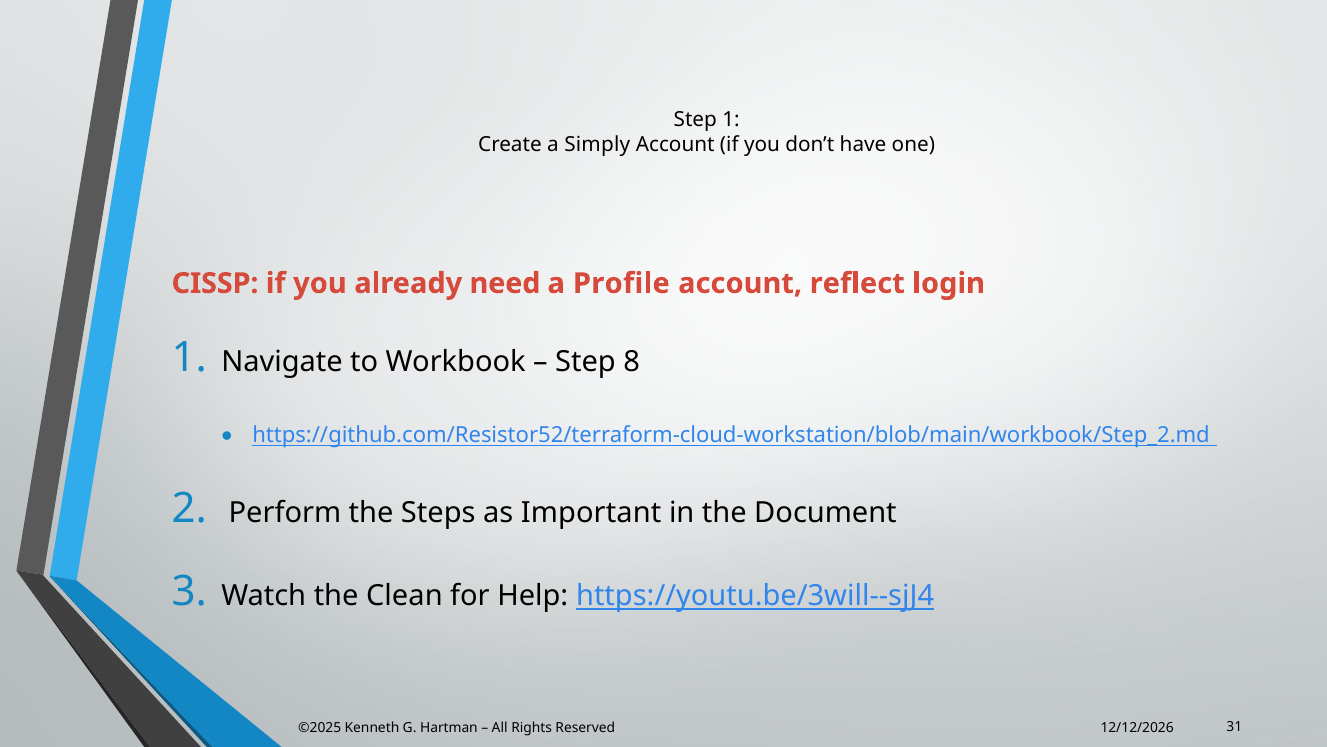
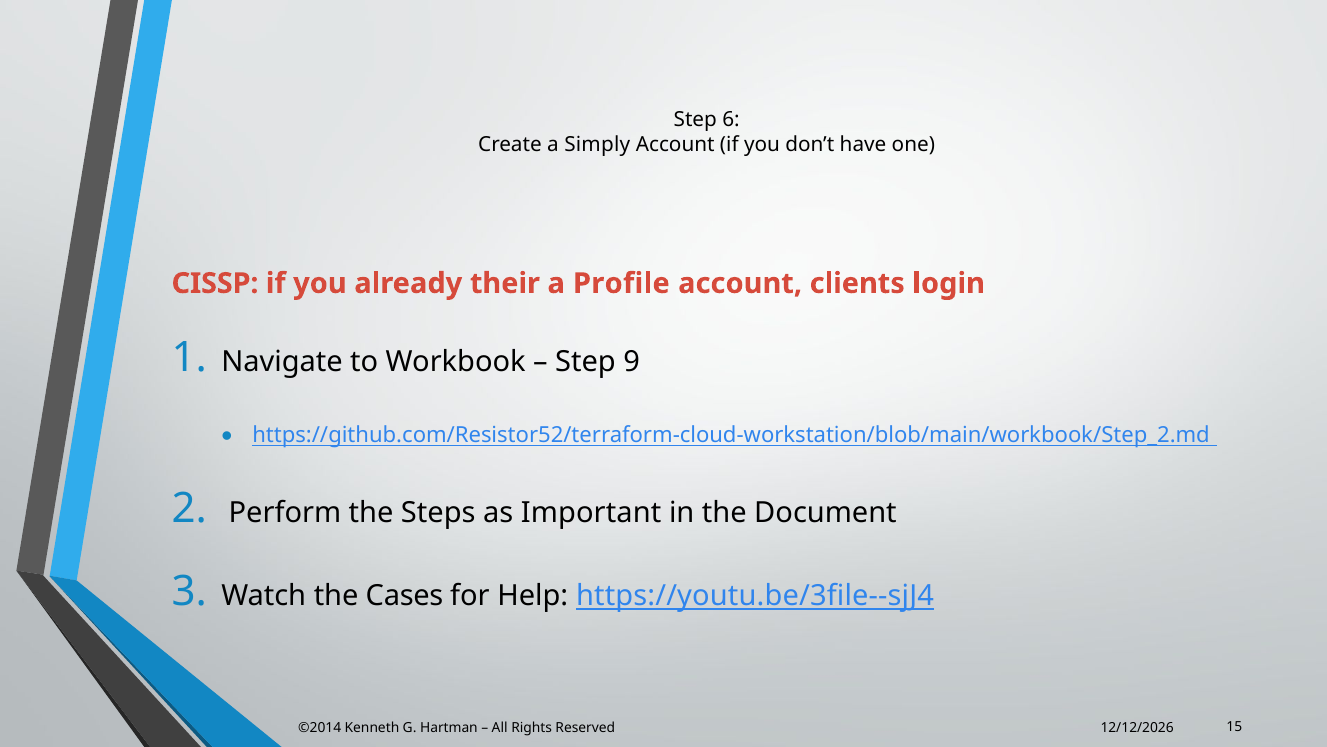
Step 1: 1 -> 6
need: need -> their
reflect: reflect -> clients
8: 8 -> 9
Clean: Clean -> Cases
https://youtu.be/3will--sjJ4: https://youtu.be/3will--sjJ4 -> https://youtu.be/3file--sjJ4
©2025: ©2025 -> ©2014
31: 31 -> 15
